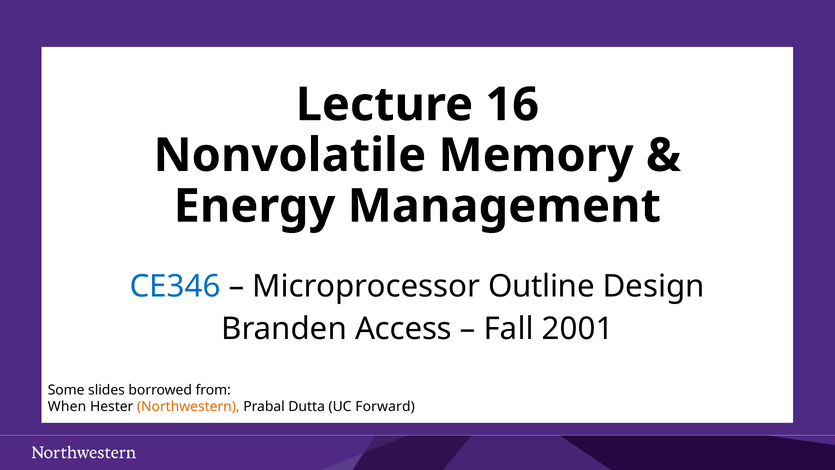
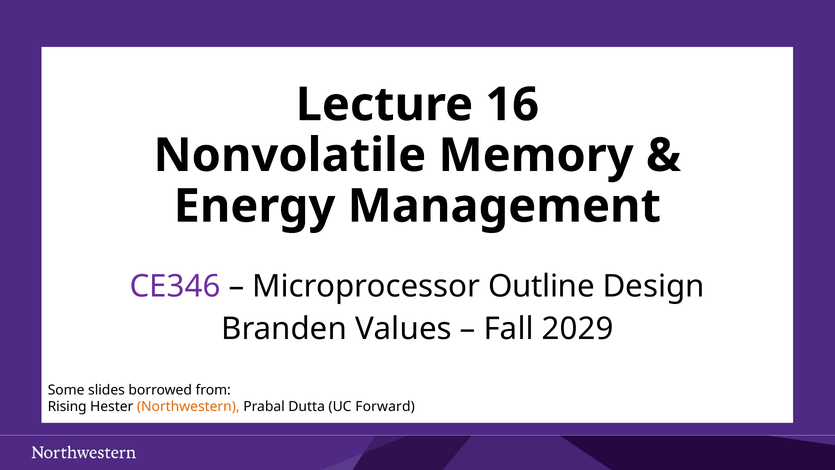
CE346 colour: blue -> purple
Access: Access -> Values
2001: 2001 -> 2029
When: When -> Rising
